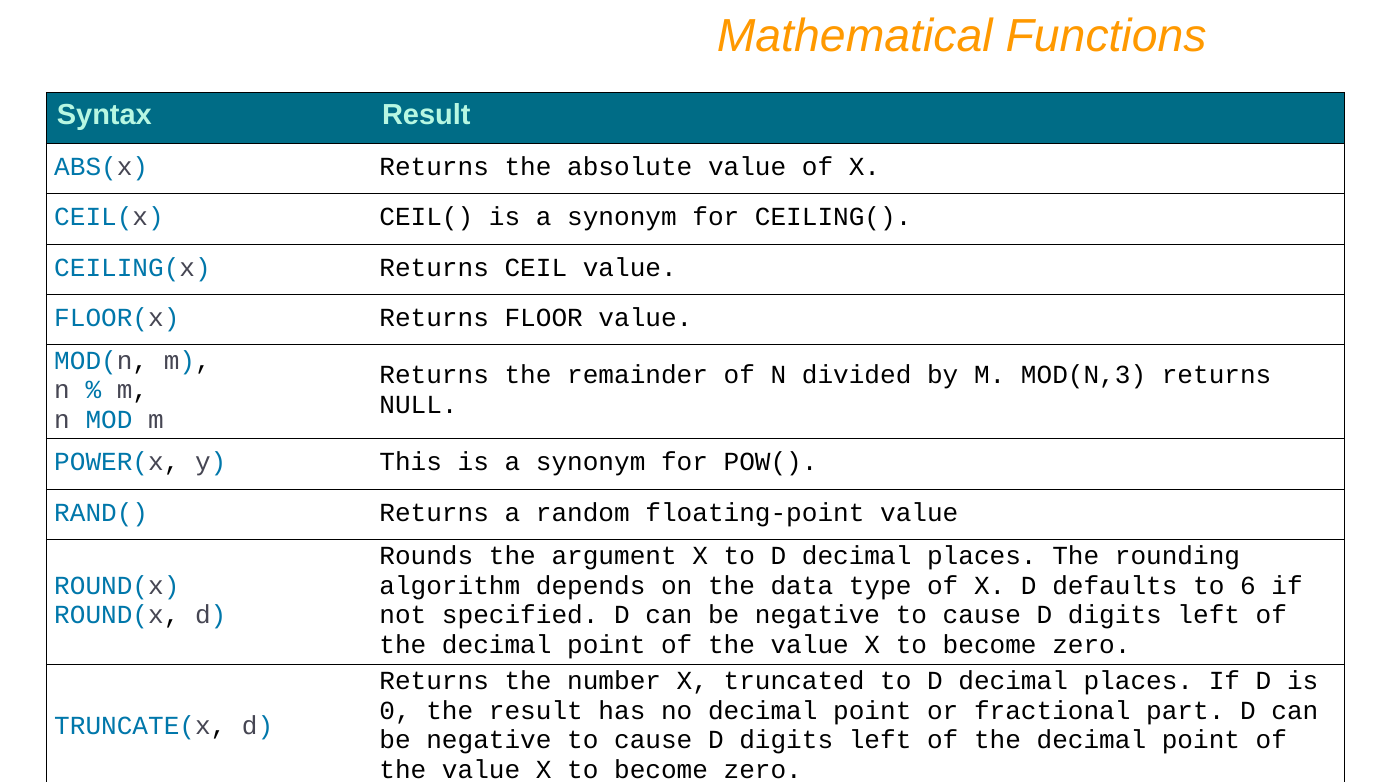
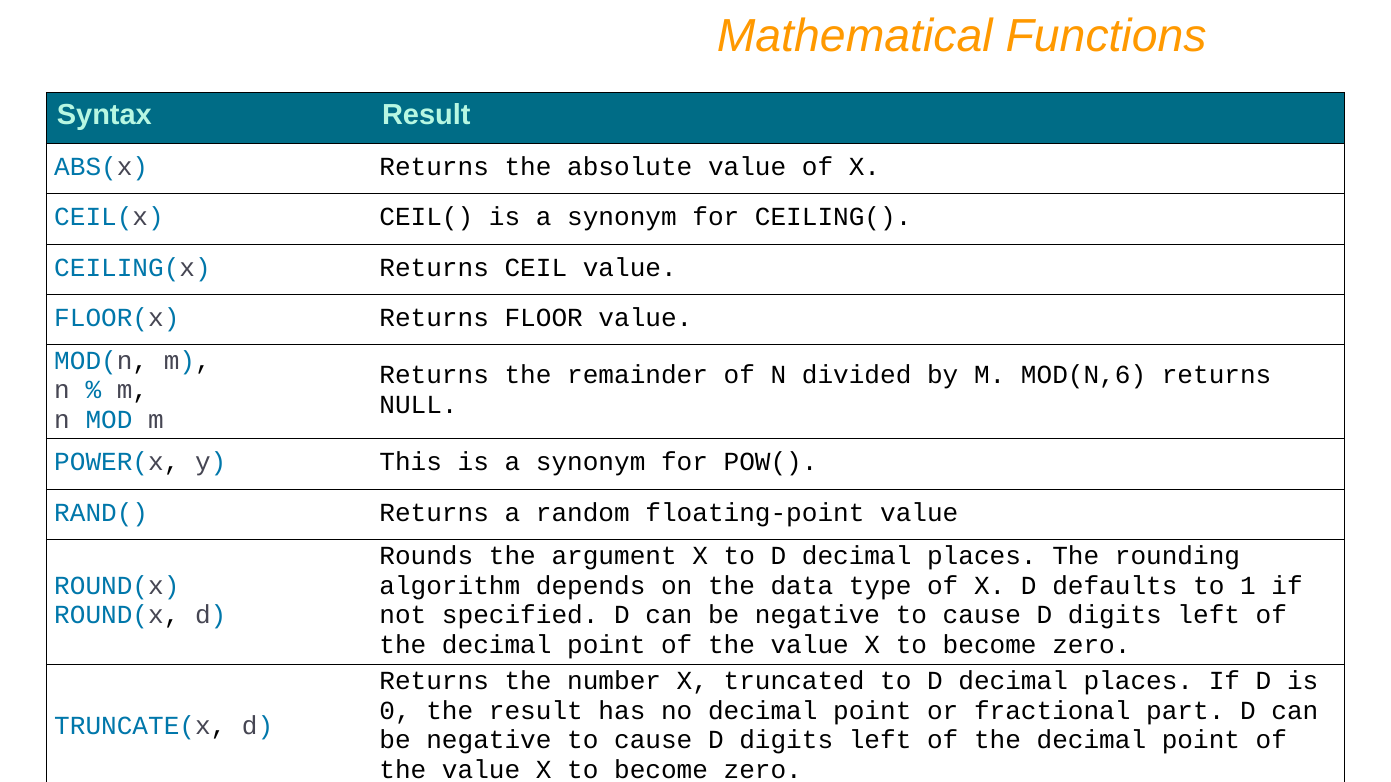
MOD(N,3: MOD(N,3 -> MOD(N,6
6: 6 -> 1
